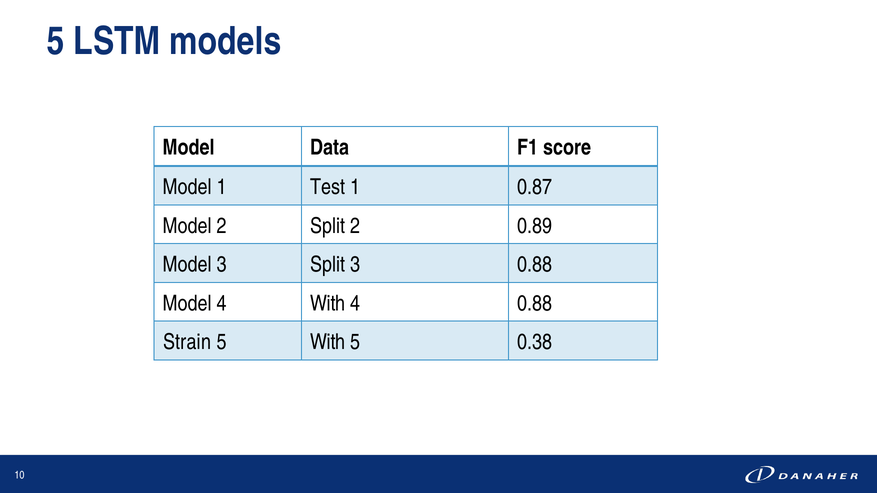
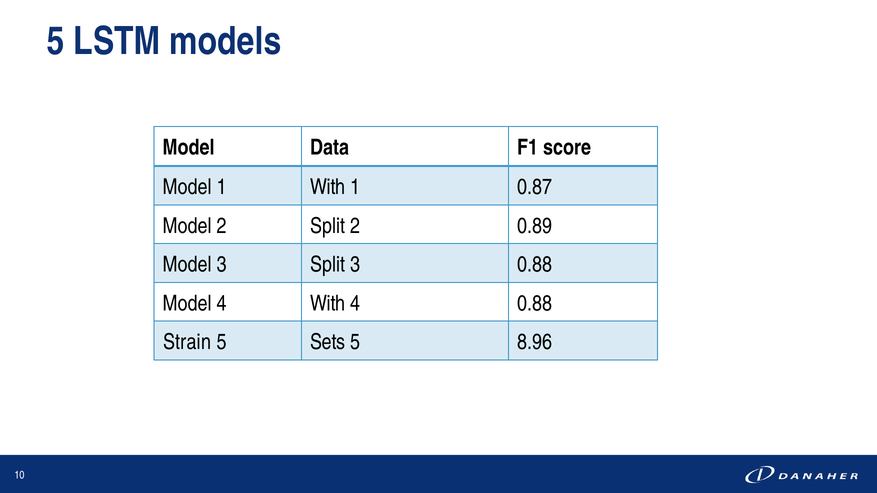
1 Test: Test -> With
5 With: With -> Sets
0.38: 0.38 -> 8.96
